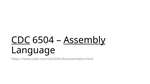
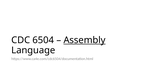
CDC underline: present -> none
